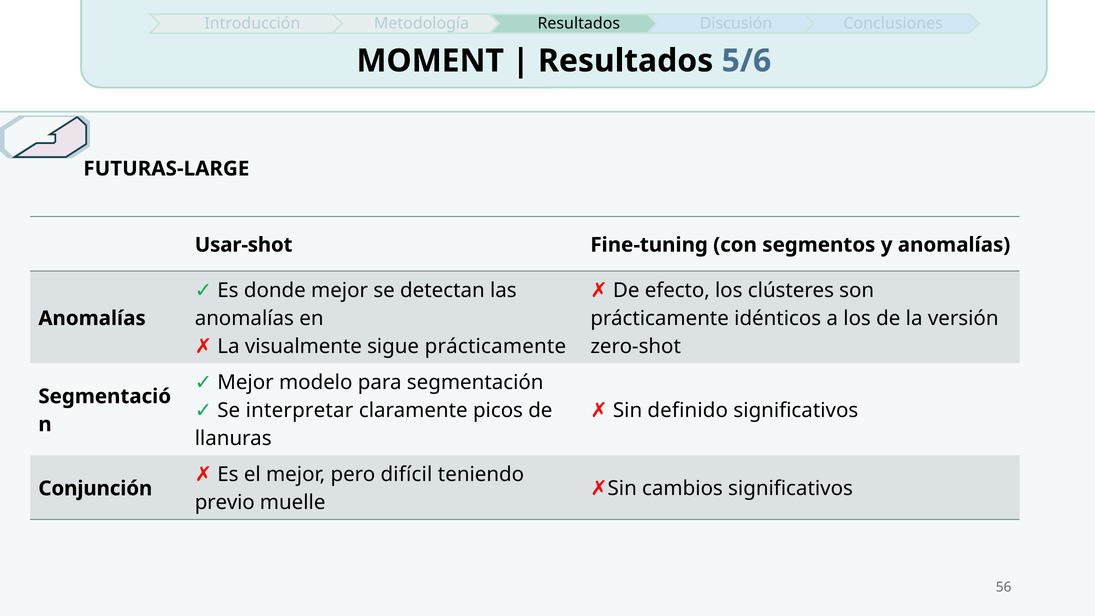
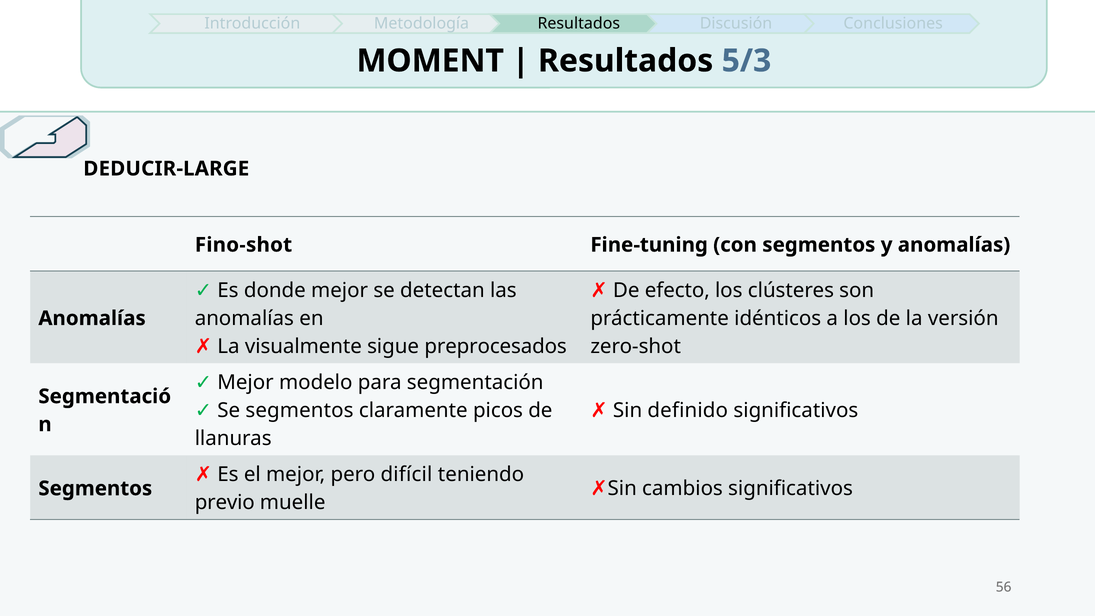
5/6: 5/6 -> 5/3
FUTURAS-LARGE: FUTURAS-LARGE -> DEDUCIR-LARGE
Usar-shot: Usar-shot -> Fino-shot
sigue prácticamente: prácticamente -> preprocesados
Se interpretar: interpretar -> segmentos
Conjunción at (95, 488): Conjunción -> Segmentos
